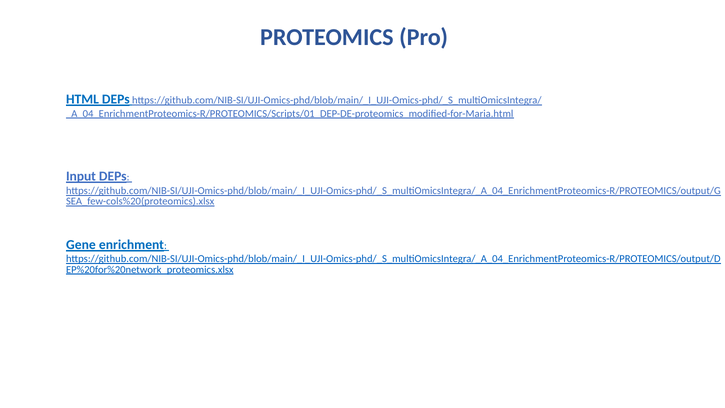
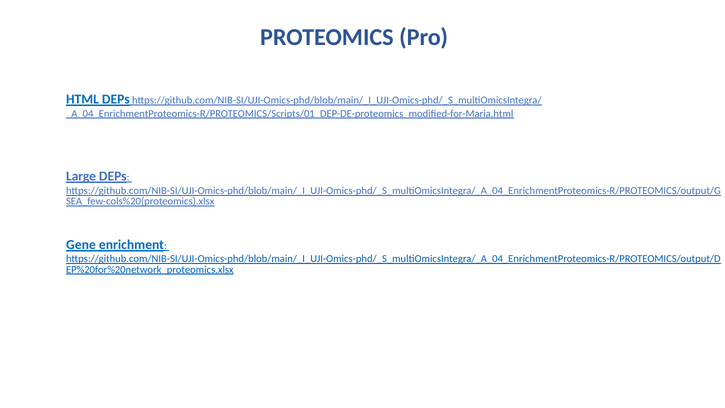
Input: Input -> Large
